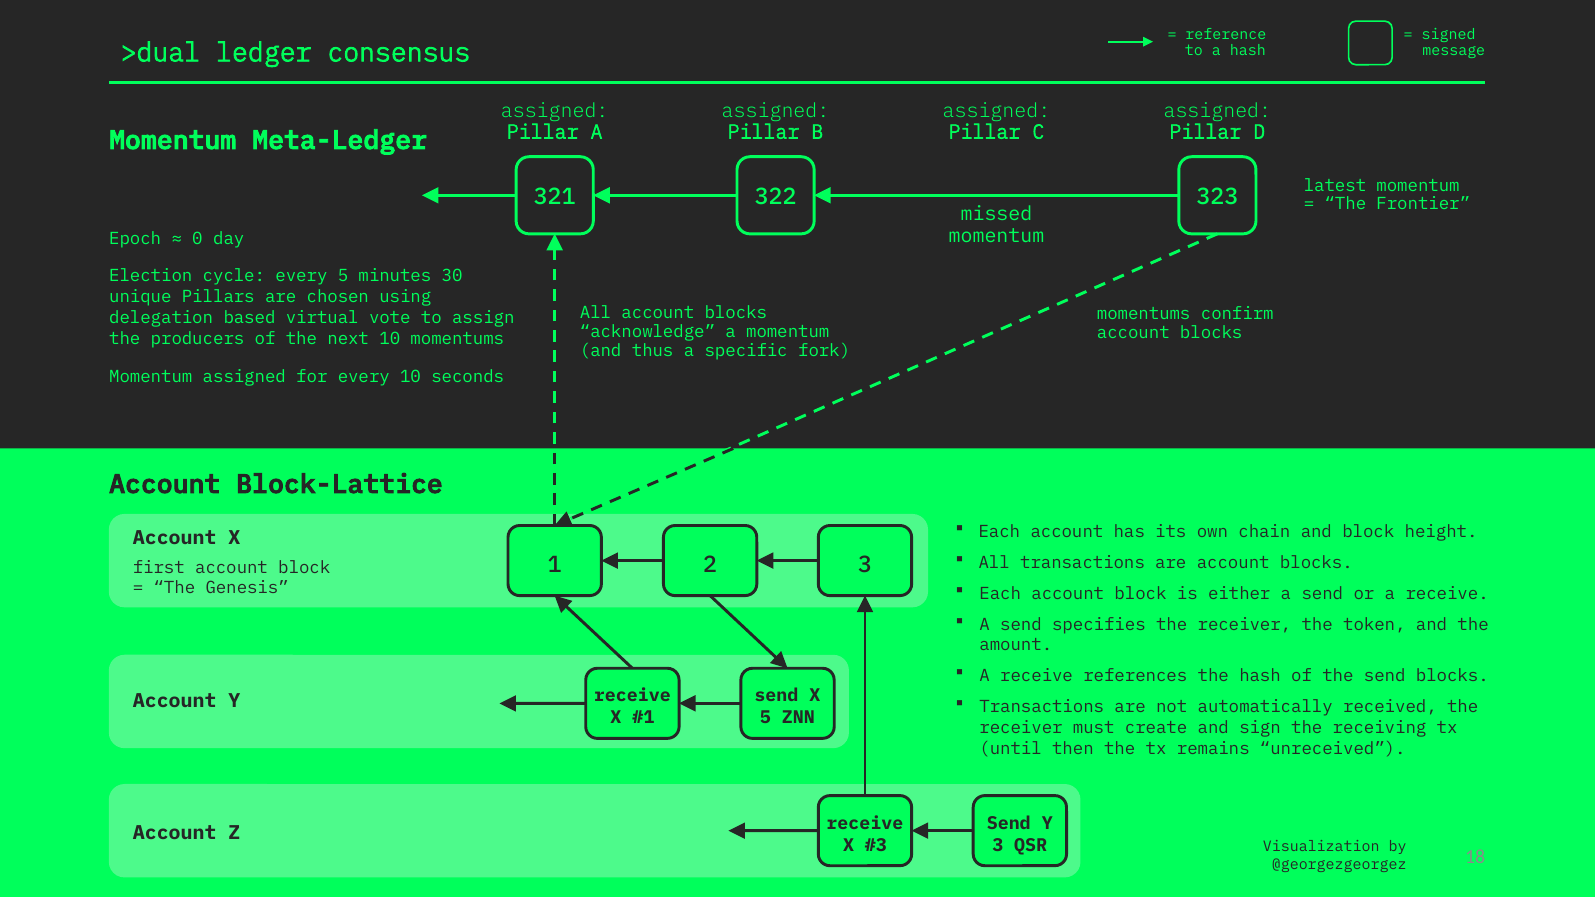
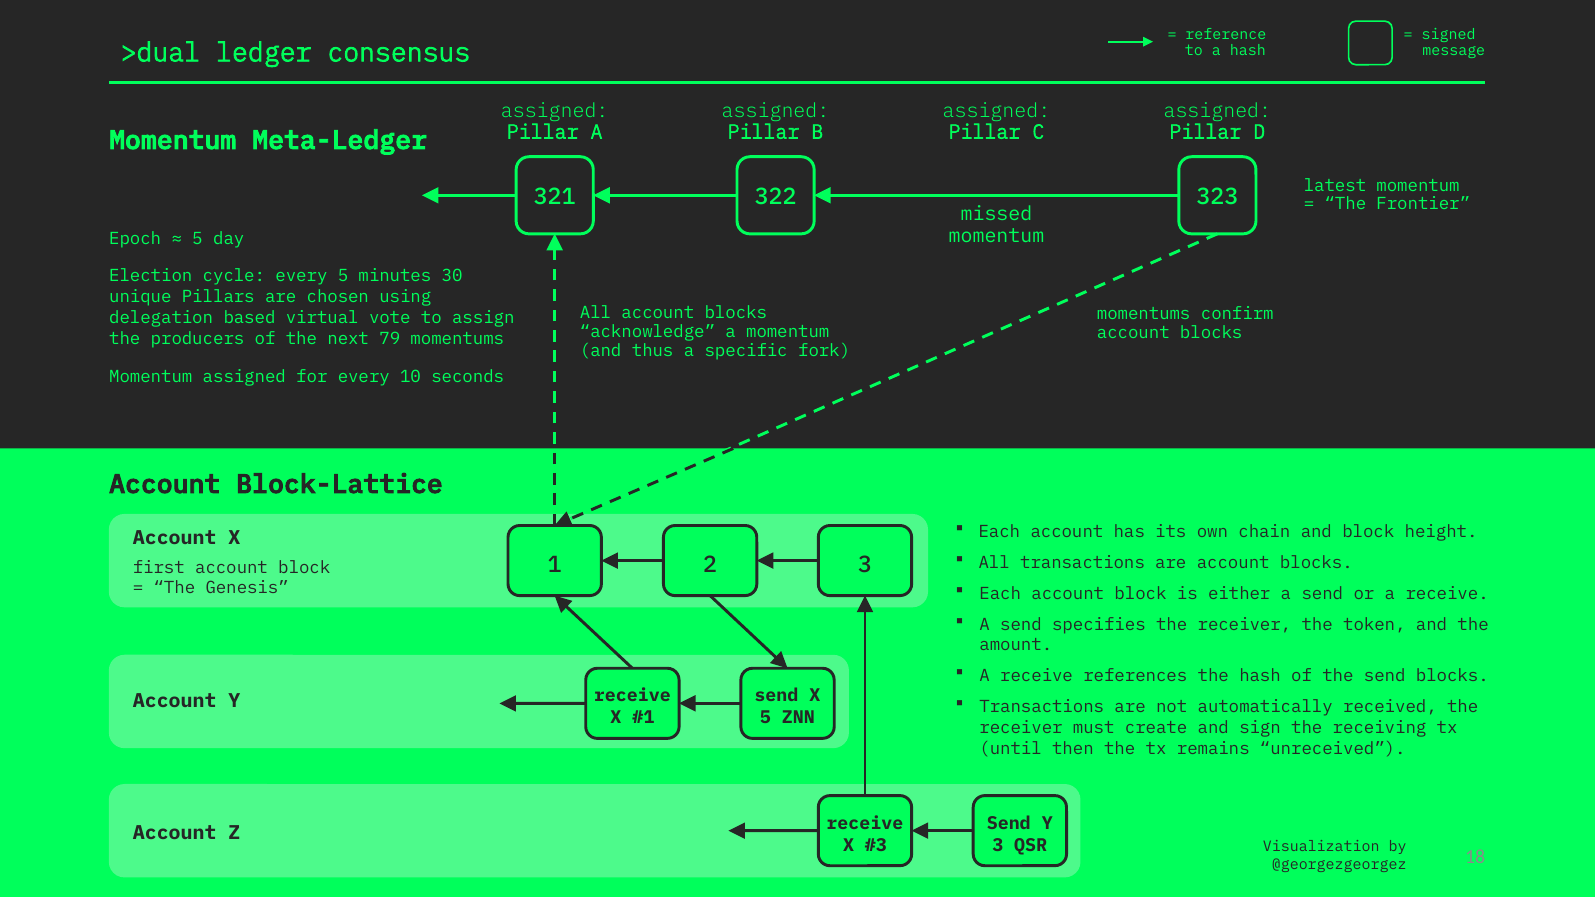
0 at (197, 239): 0 -> 5
next 10: 10 -> 79
